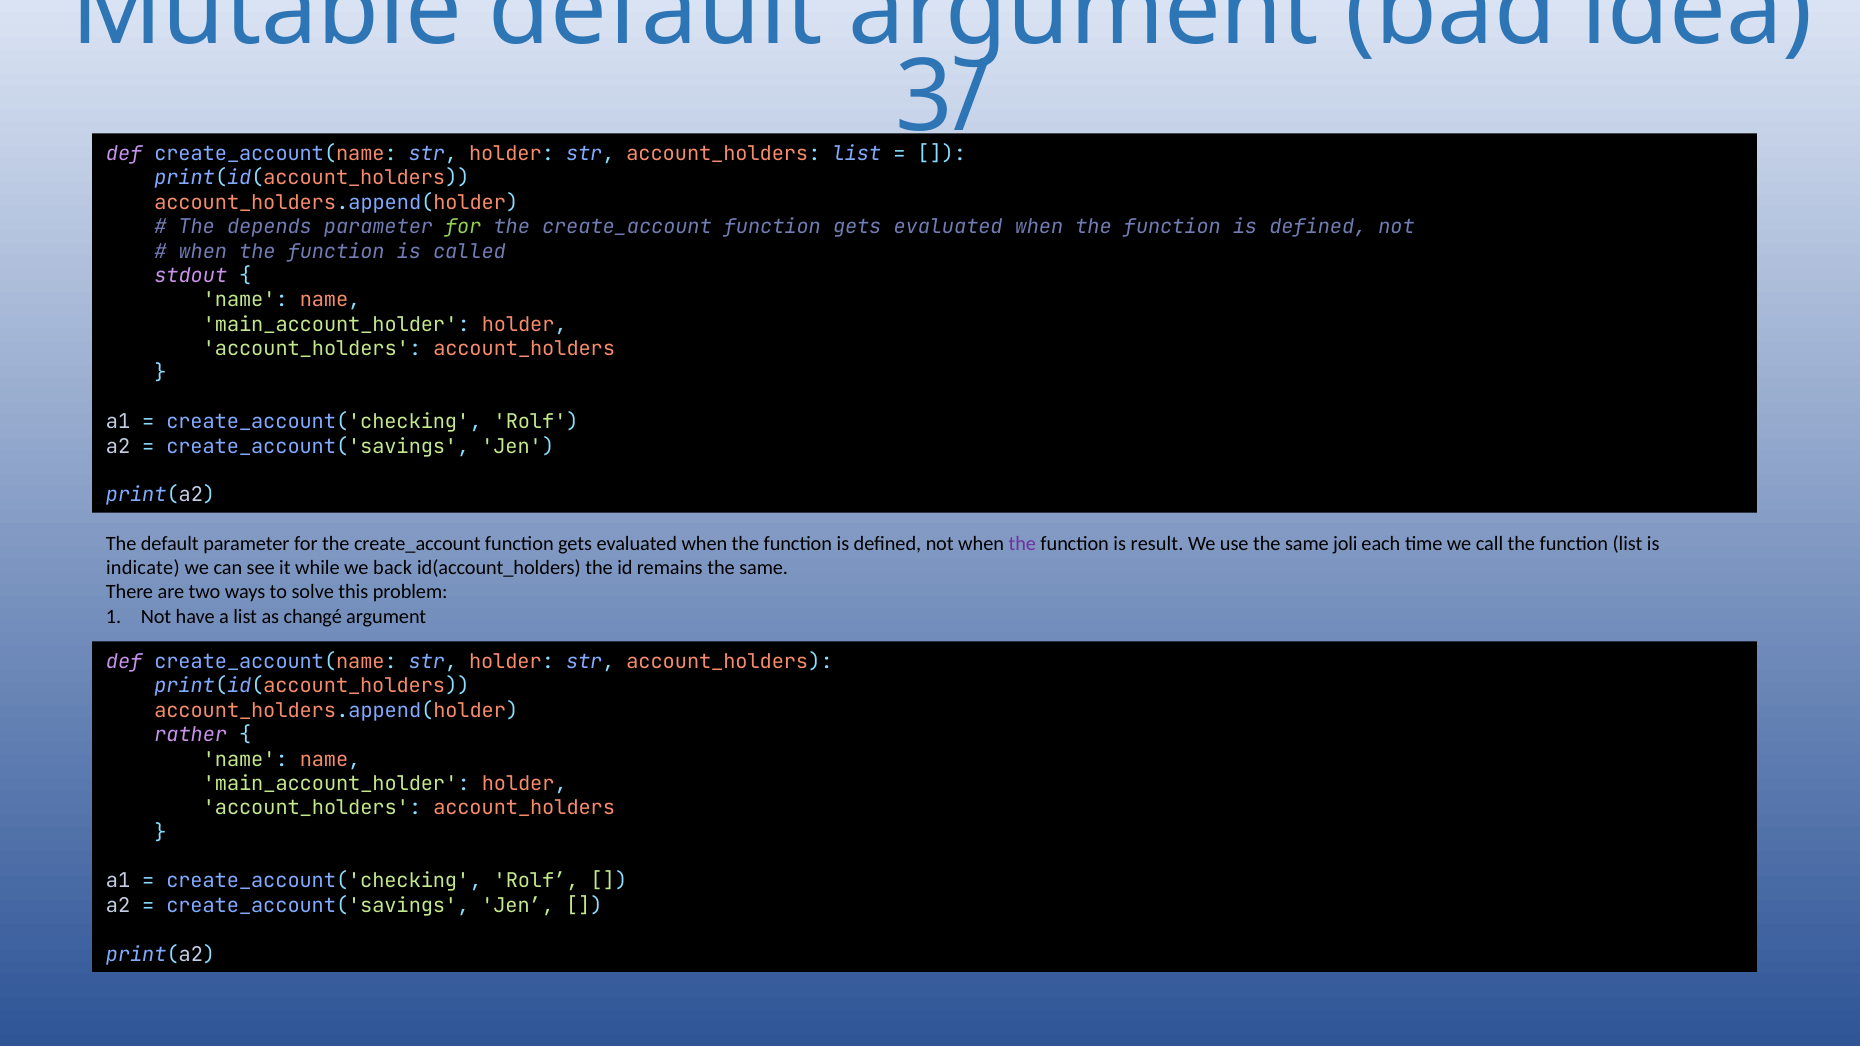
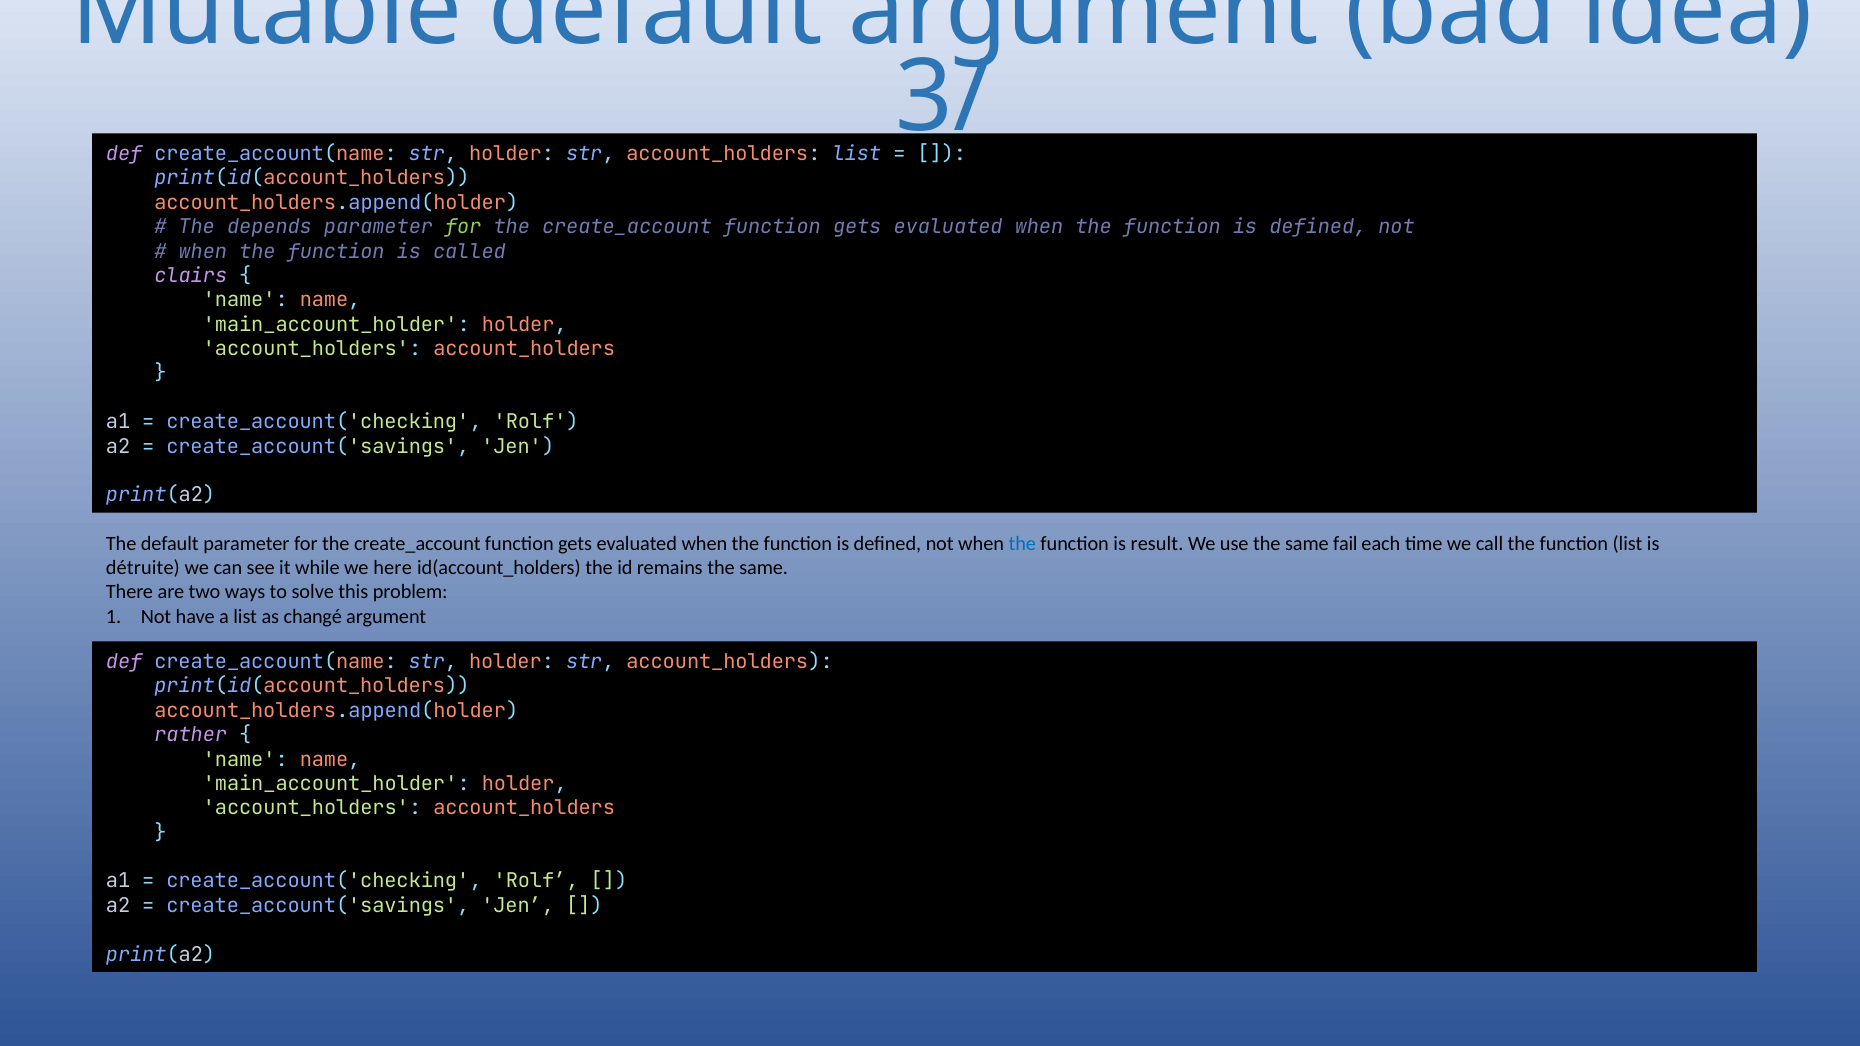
stdout: stdout -> clairs
the at (1022, 544) colour: purple -> blue
joli: joli -> fail
indicate: indicate -> détruite
back: back -> here
